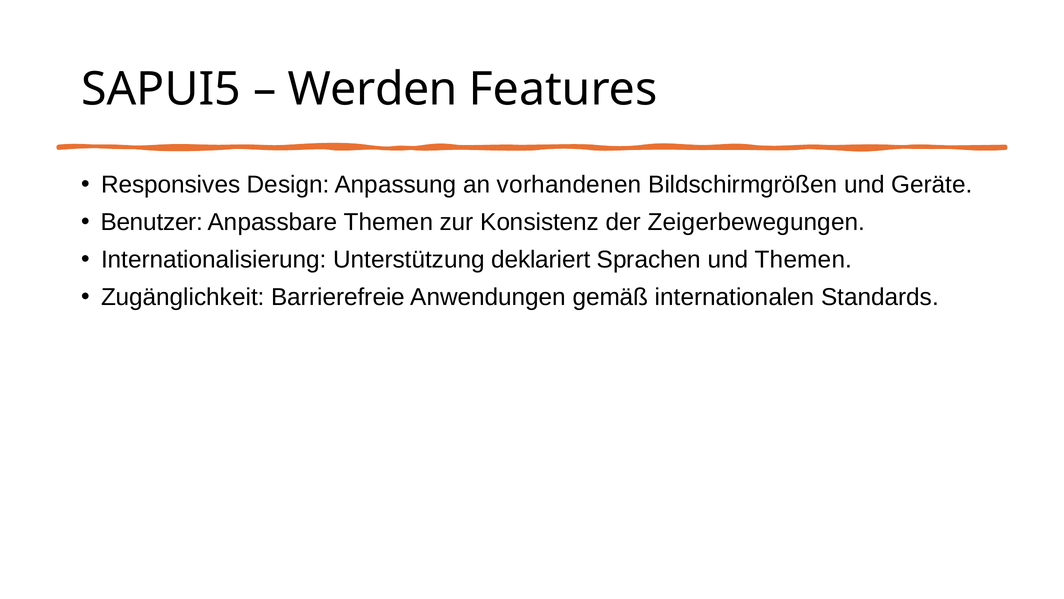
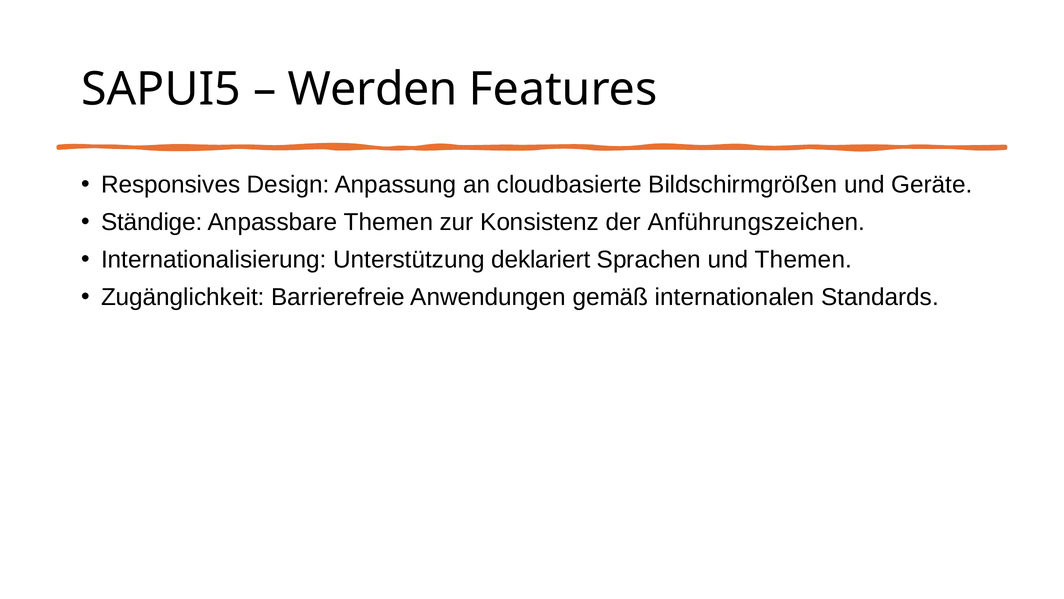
vorhandenen: vorhandenen -> cloudbasierte
Benutzer: Benutzer -> Ständige
Zeigerbewegungen: Zeigerbewegungen -> Anführungszeichen
